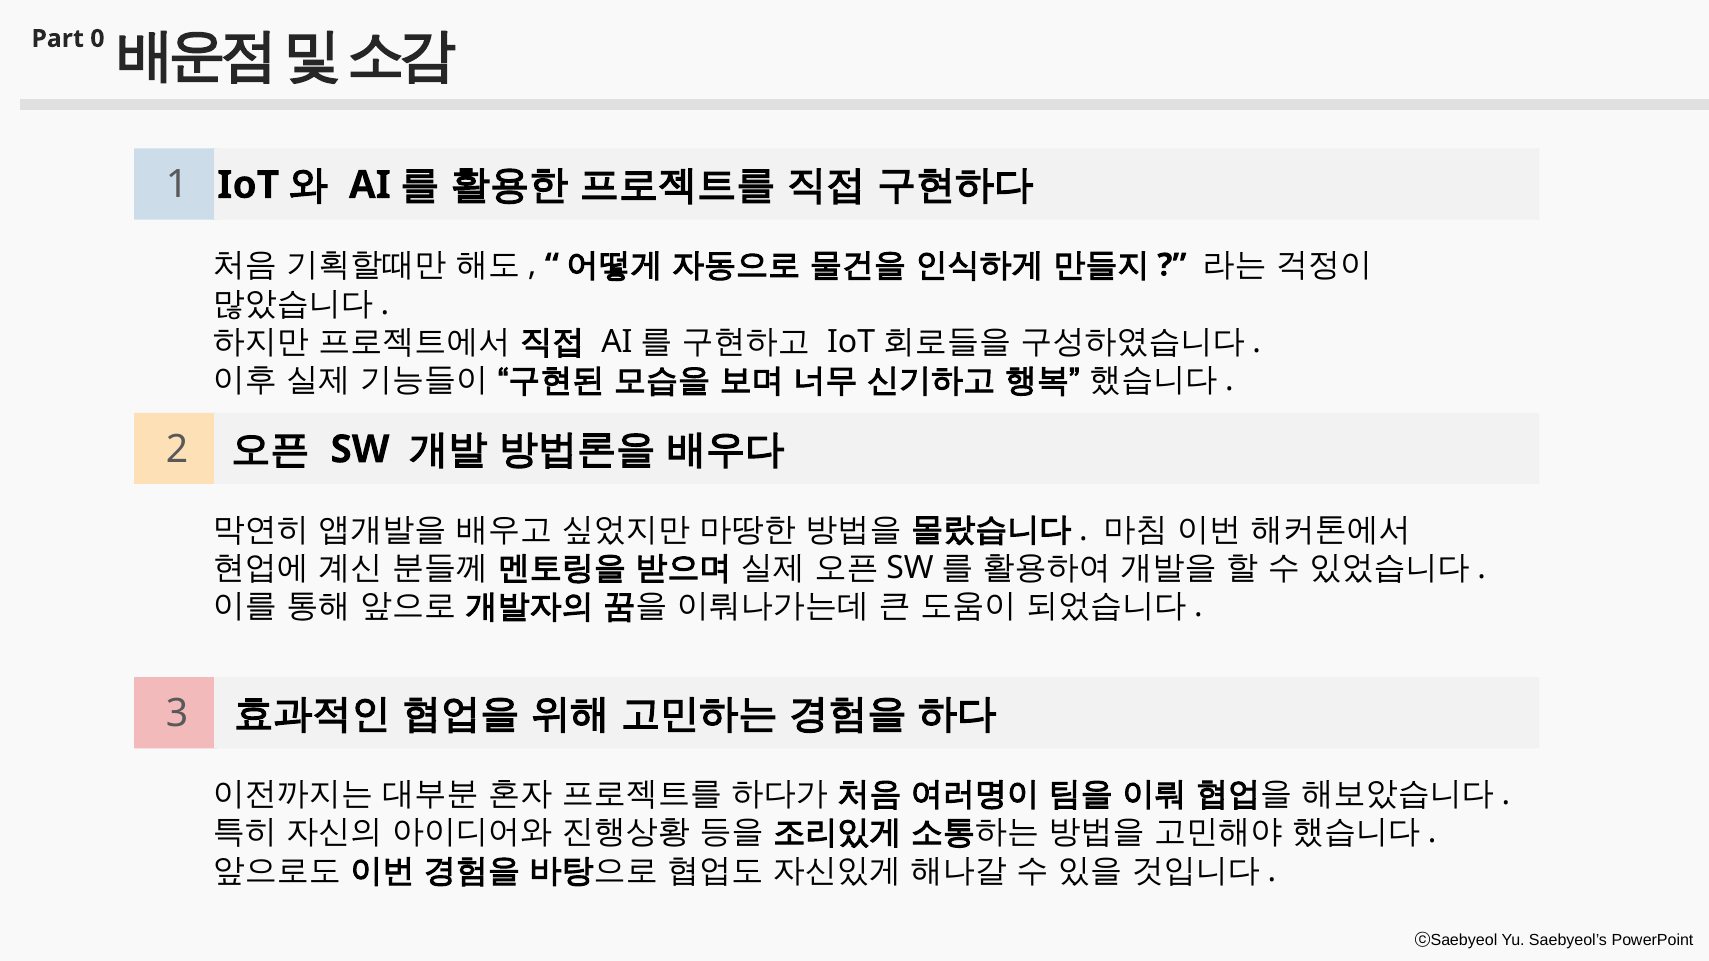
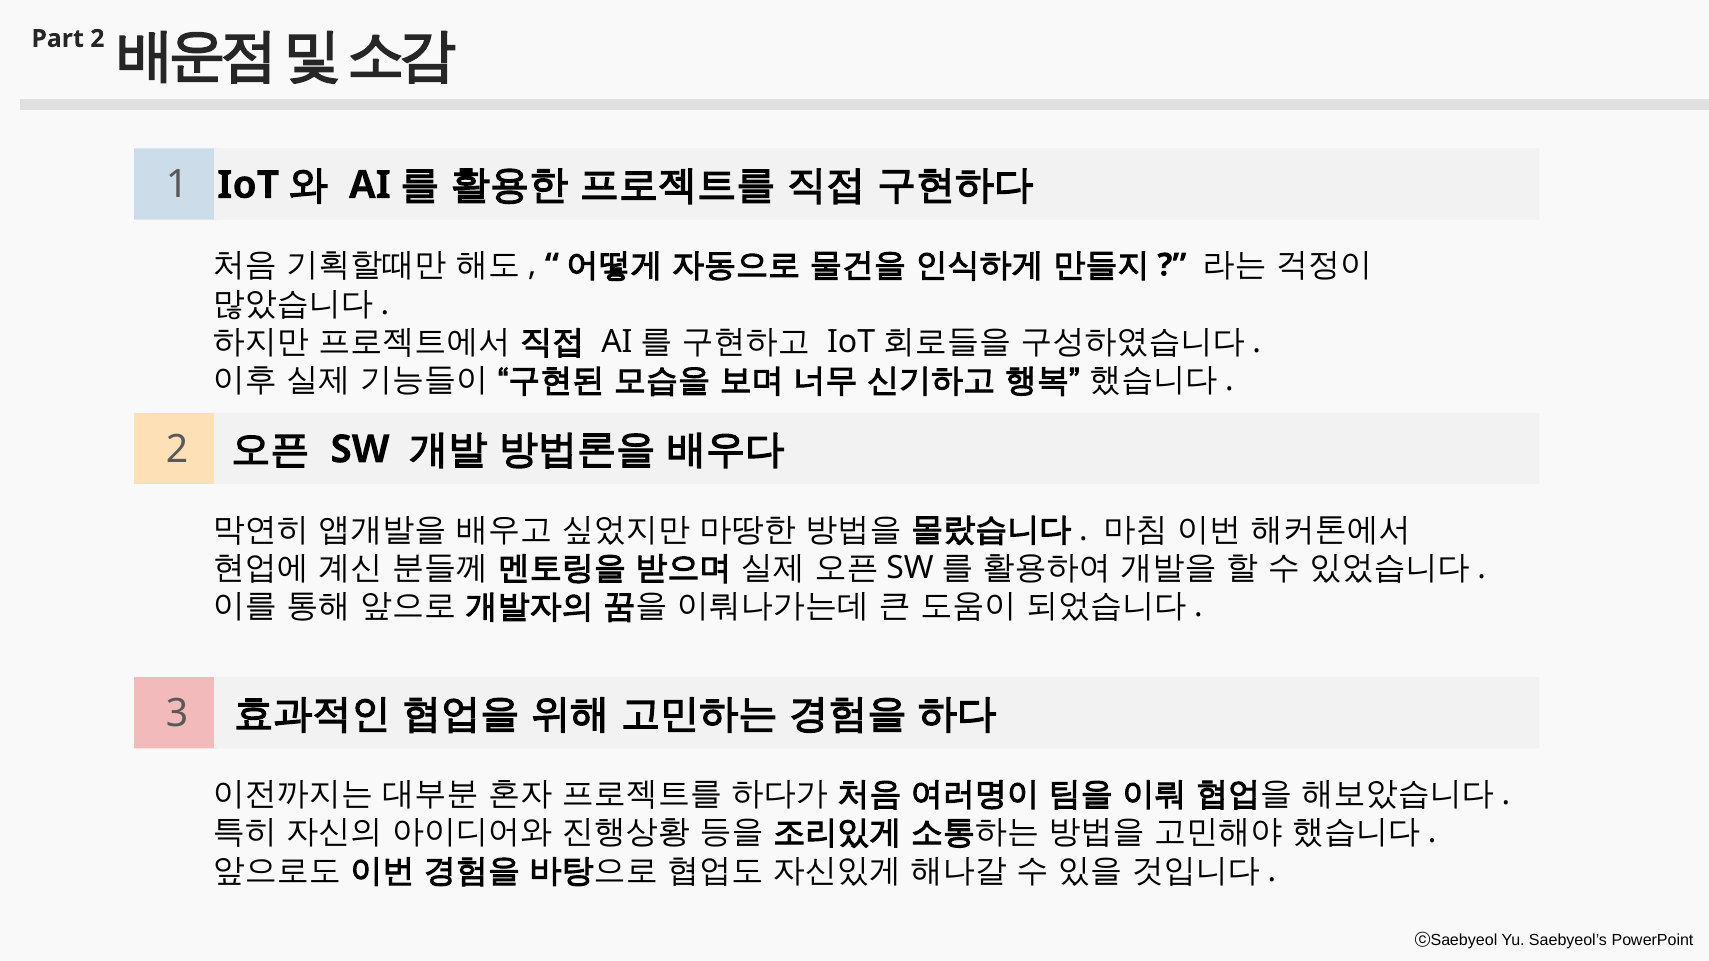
Part 0: 0 -> 2
